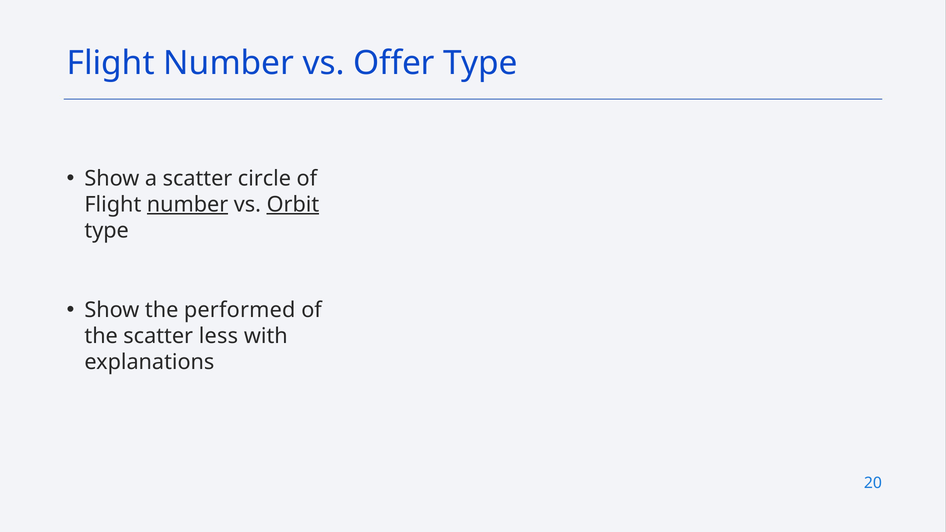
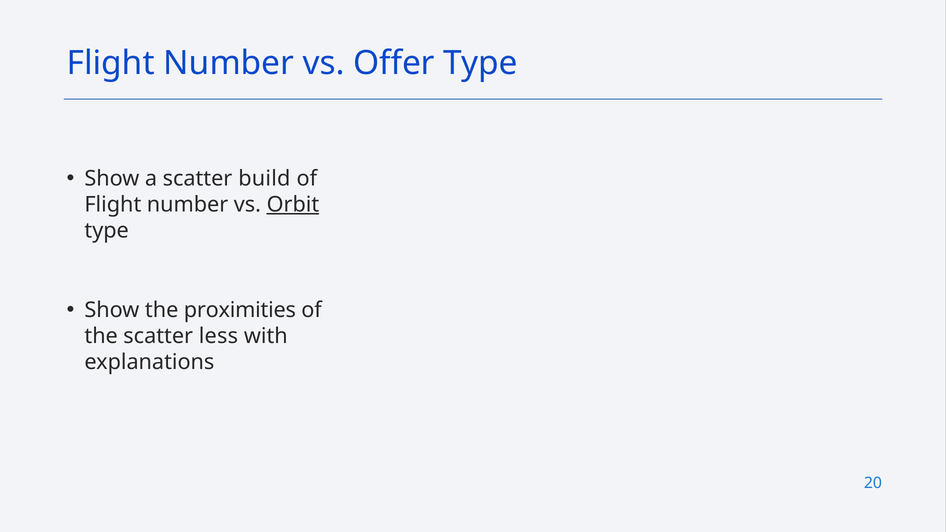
circle: circle -> build
number at (188, 205) underline: present -> none
performed: performed -> proximities
